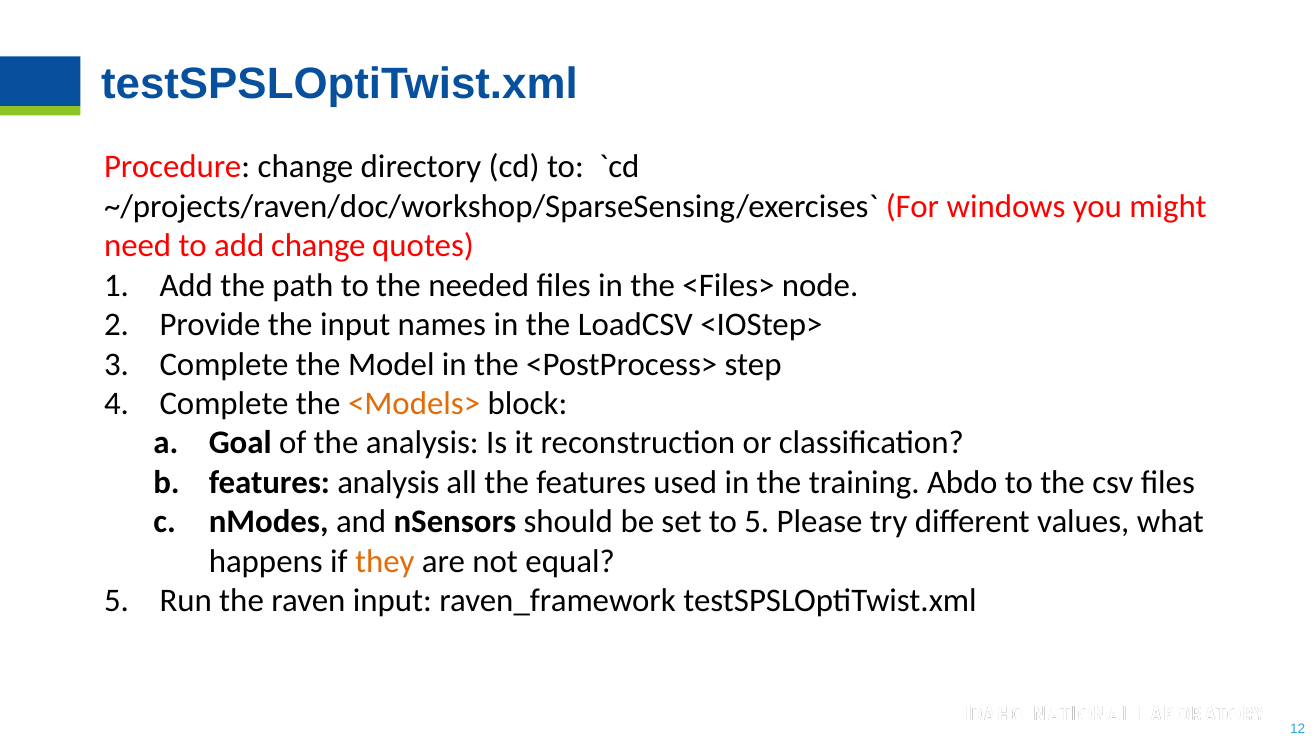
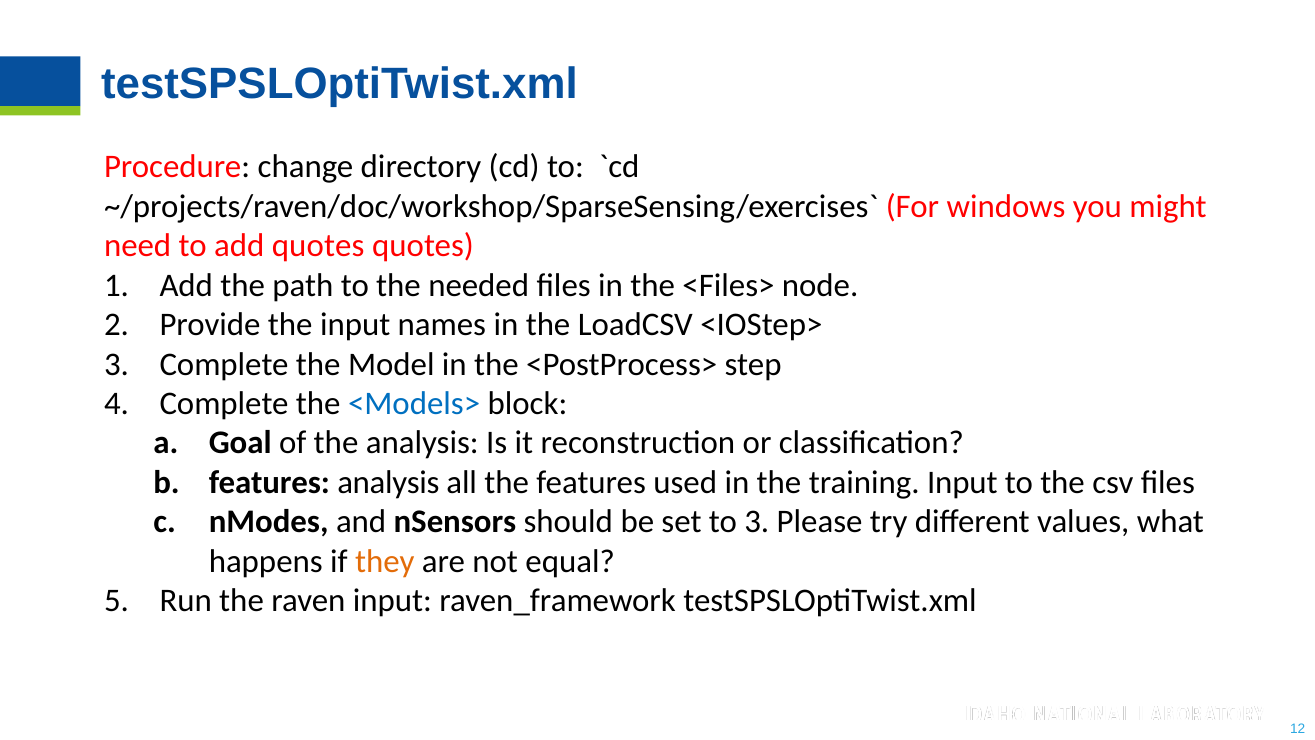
add change: change -> quotes
<Models> colour: orange -> blue
training Abdo: Abdo -> Input
to 5: 5 -> 3
